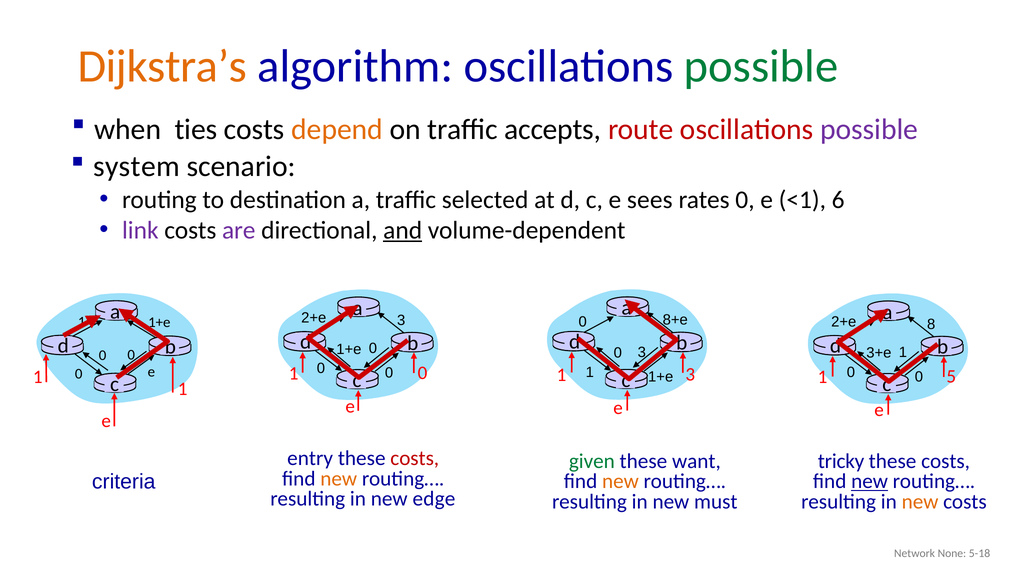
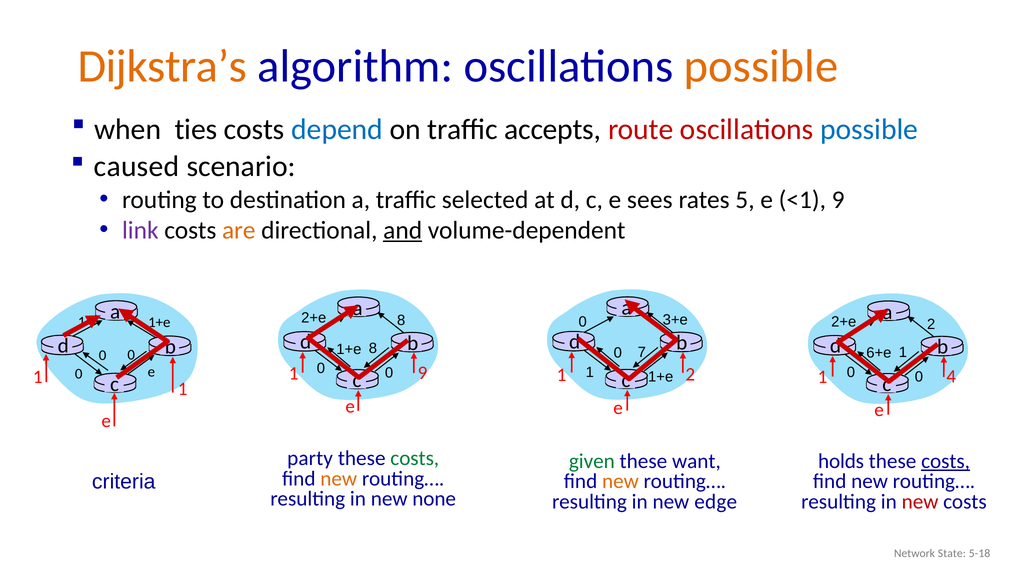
possible at (761, 67) colour: green -> orange
depend colour: orange -> blue
possible at (869, 129) colour: purple -> blue
system: system -> caused
rates 0: 0 -> 5
<1 6: 6 -> 9
are colour: purple -> orange
2+e 3: 3 -> 8
8+e: 8+e -> 3+e
2+e 8: 8 -> 2
1+e 0: 0 -> 8
0 3: 3 -> 7
3+e: 3+e -> 6+e
0 at (422, 373): 0 -> 9
1 3: 3 -> 2
5: 5 -> 4
entry: entry -> party
costs at (415, 458) colour: red -> green
tricky: tricky -> holds
costs at (946, 461) underline: none -> present
new at (870, 481) underline: present -> none
edge: edge -> none
must: must -> edge
new at (920, 502) colour: orange -> red
None: None -> State
